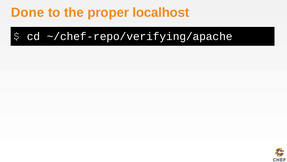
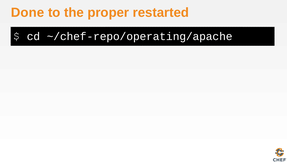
localhost: localhost -> restarted
~/chef-repo/verifying/apache: ~/chef-repo/verifying/apache -> ~/chef-repo/operating/apache
